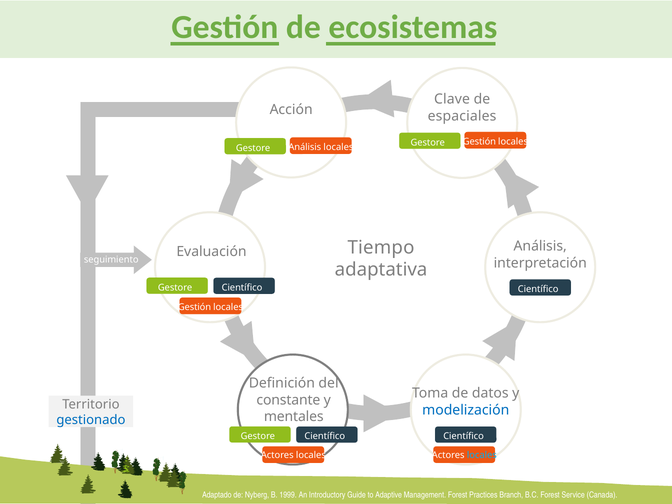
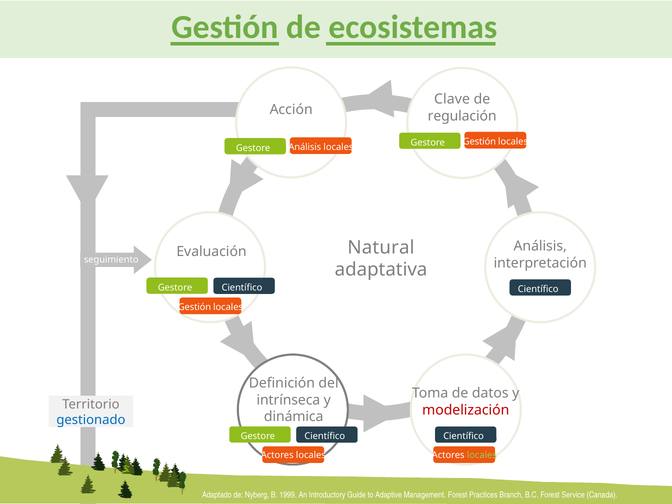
espaciales: espaciales -> regulación
Tiempo: Tiempo -> Natural
constante: constante -> intrínseca
modelización colour: blue -> red
mentales: mentales -> dinámica
locales at (482, 455) colour: light blue -> light green
